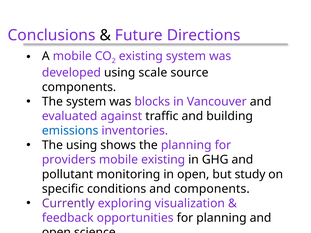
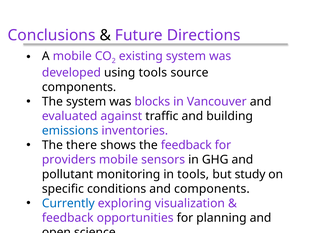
using scale: scale -> tools
The using: using -> there
the planning: planning -> feedback
mobile existing: existing -> sensors
in open: open -> tools
Currently colour: purple -> blue
